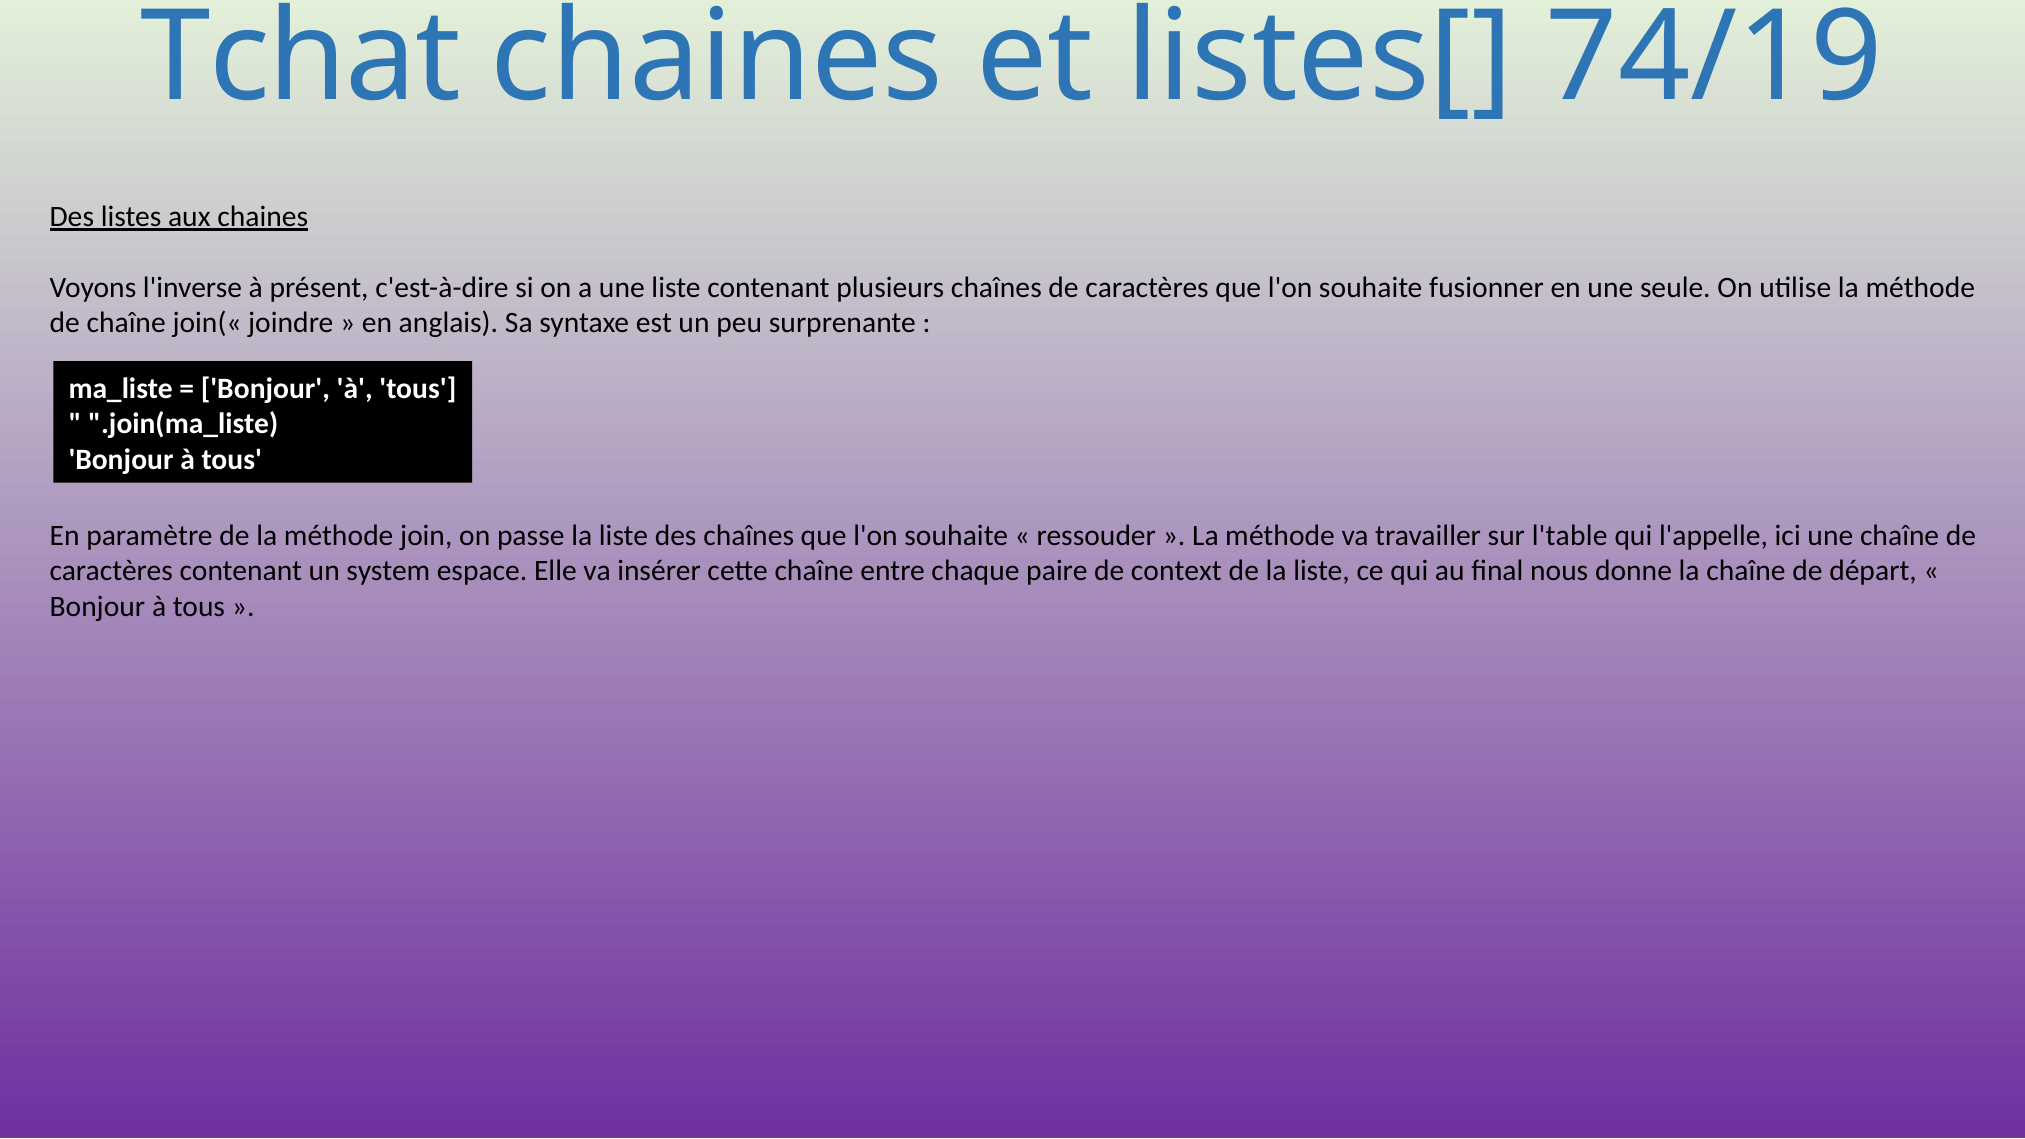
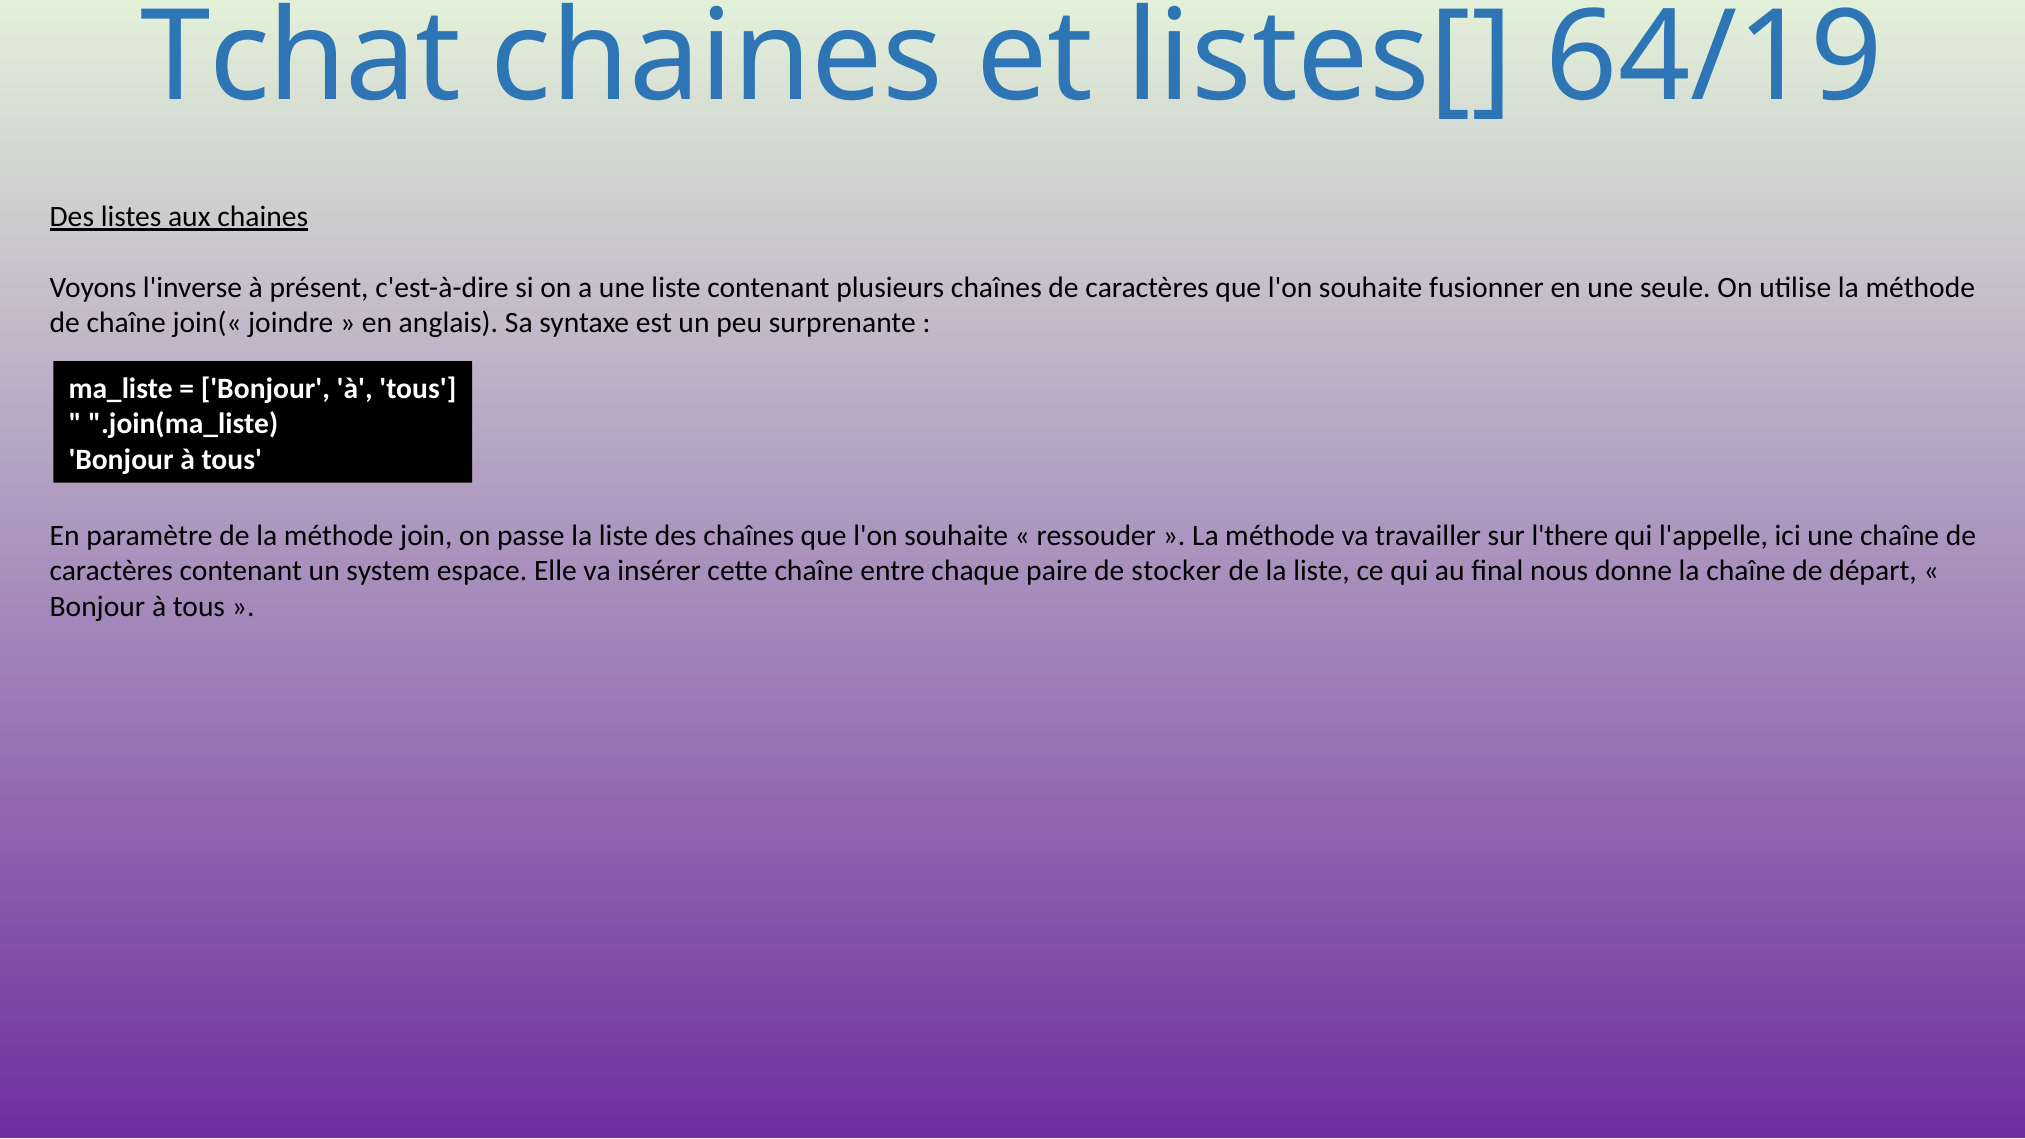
74/19: 74/19 -> 64/19
l'table: l'table -> l'there
context: context -> stocker
